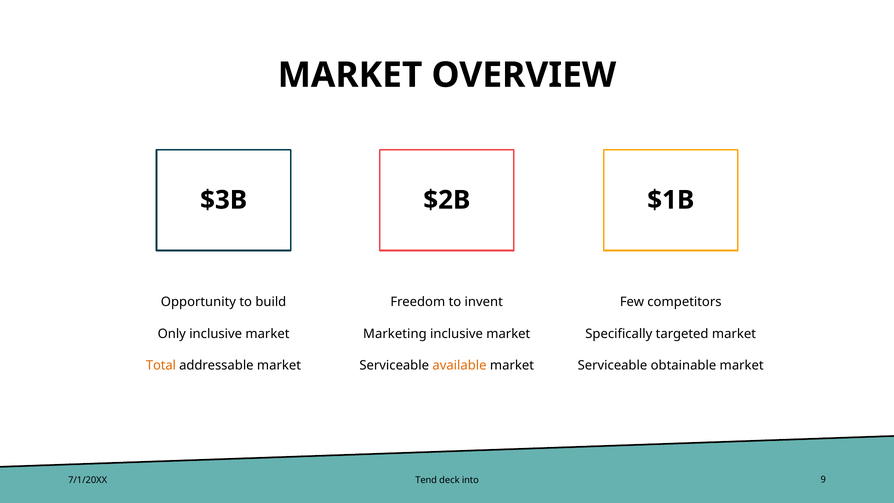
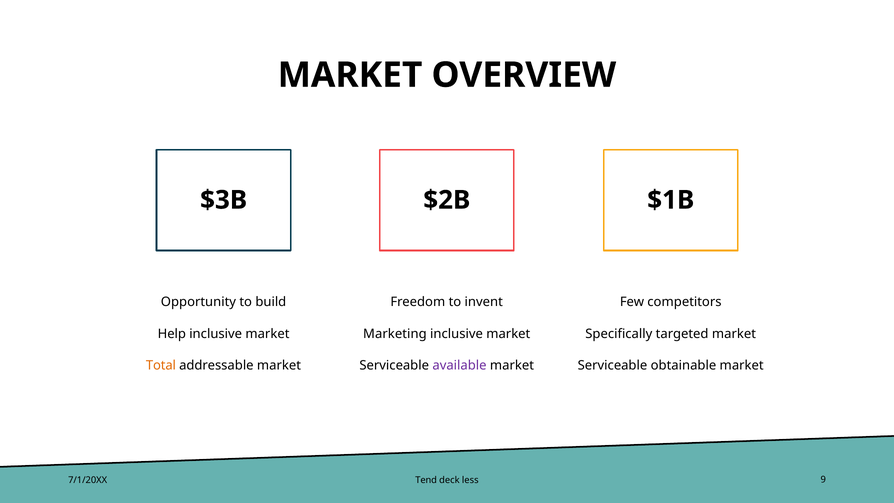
Only: Only -> Help
available colour: orange -> purple
into: into -> less
